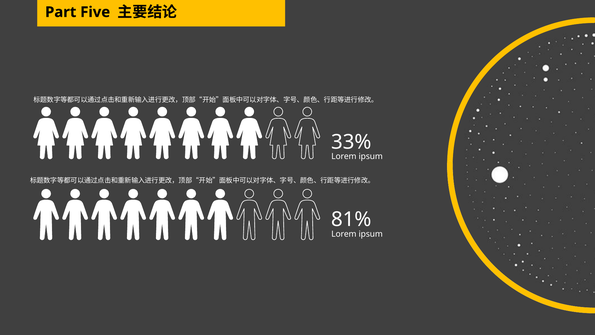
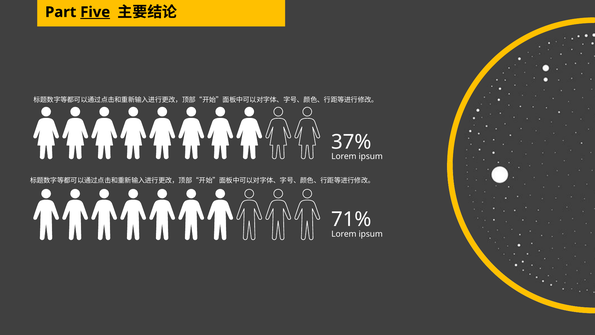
Five underline: none -> present
33%: 33% -> 37%
81%: 81% -> 71%
